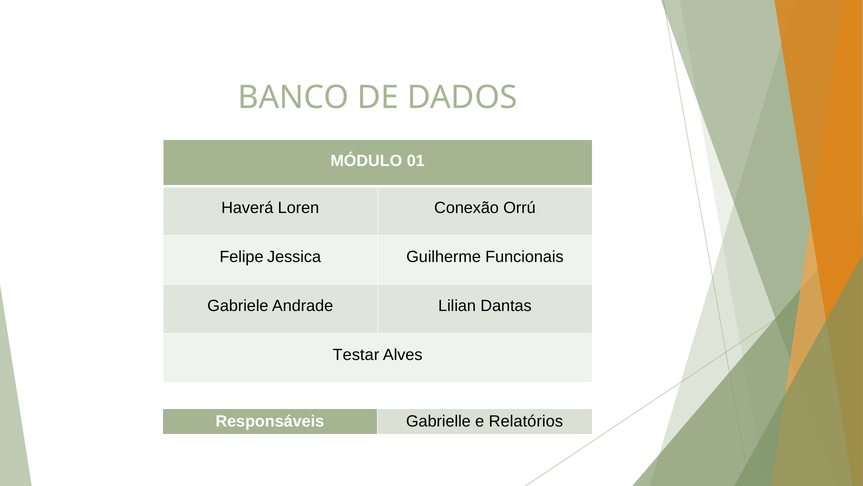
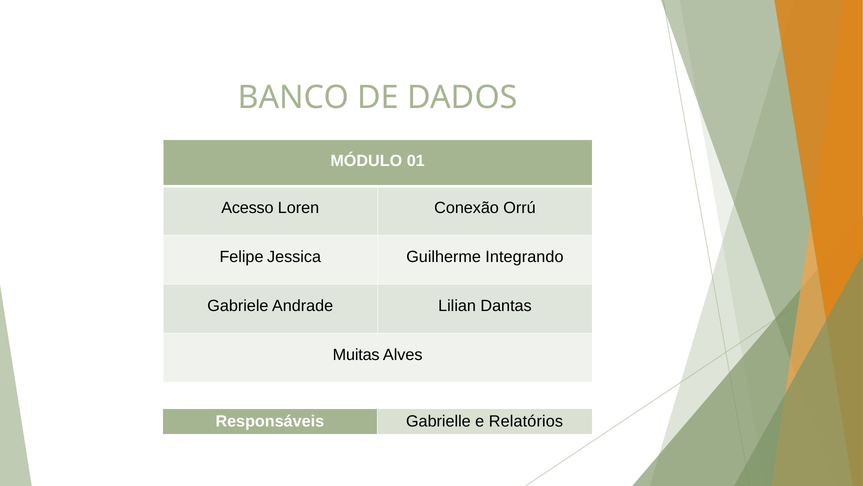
Haverá: Haverá -> Acesso
Funcionais: Funcionais -> Integrando
Testar: Testar -> Muitas
